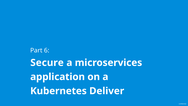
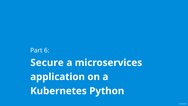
Deliver: Deliver -> Python
